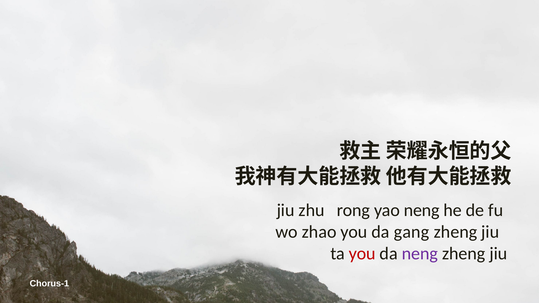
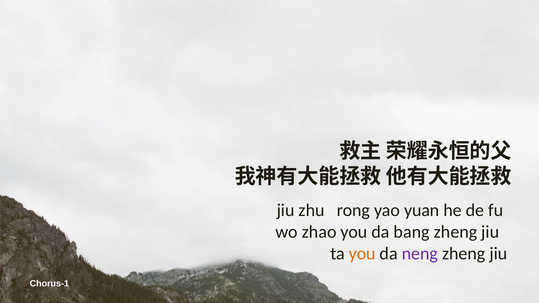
yao neng: neng -> yuan
gang: gang -> bang
you at (362, 254) colour: red -> orange
